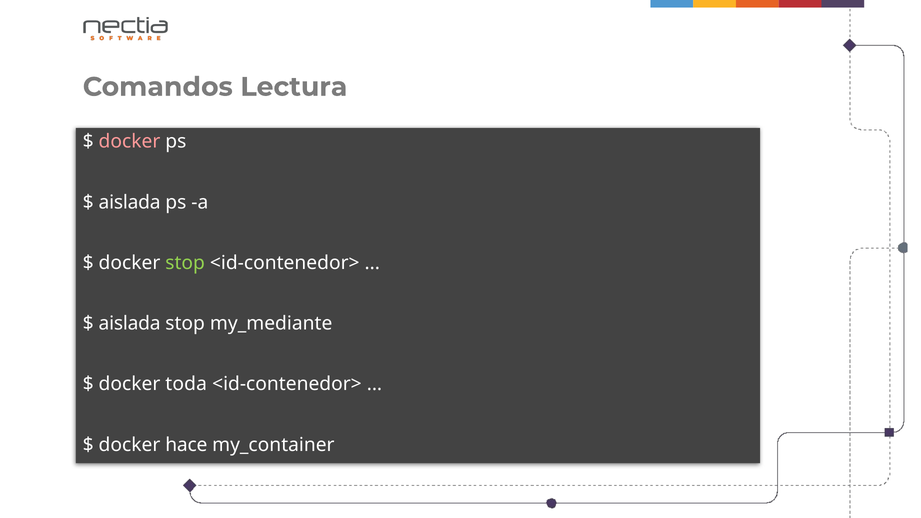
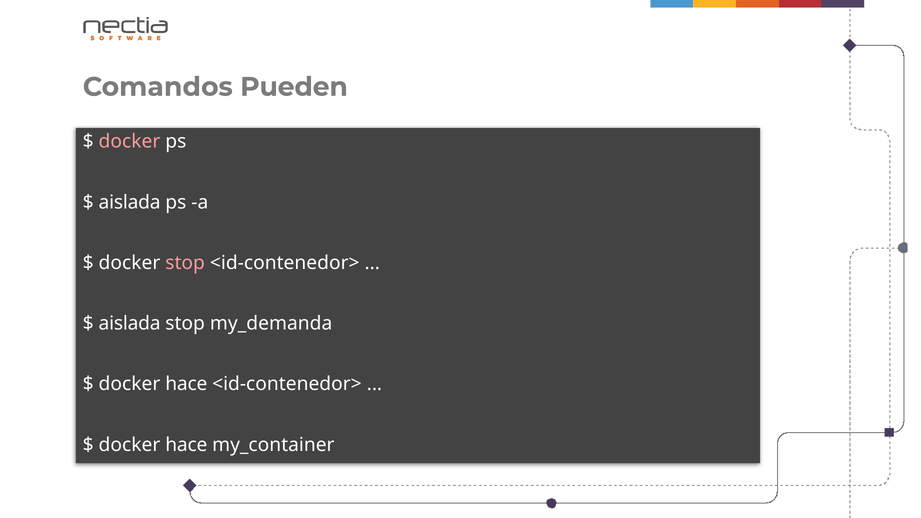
Lectura: Lectura -> Pueden
stop at (185, 263) colour: light green -> pink
my_mediante: my_mediante -> my_demanda
toda at (186, 384): toda -> hace
